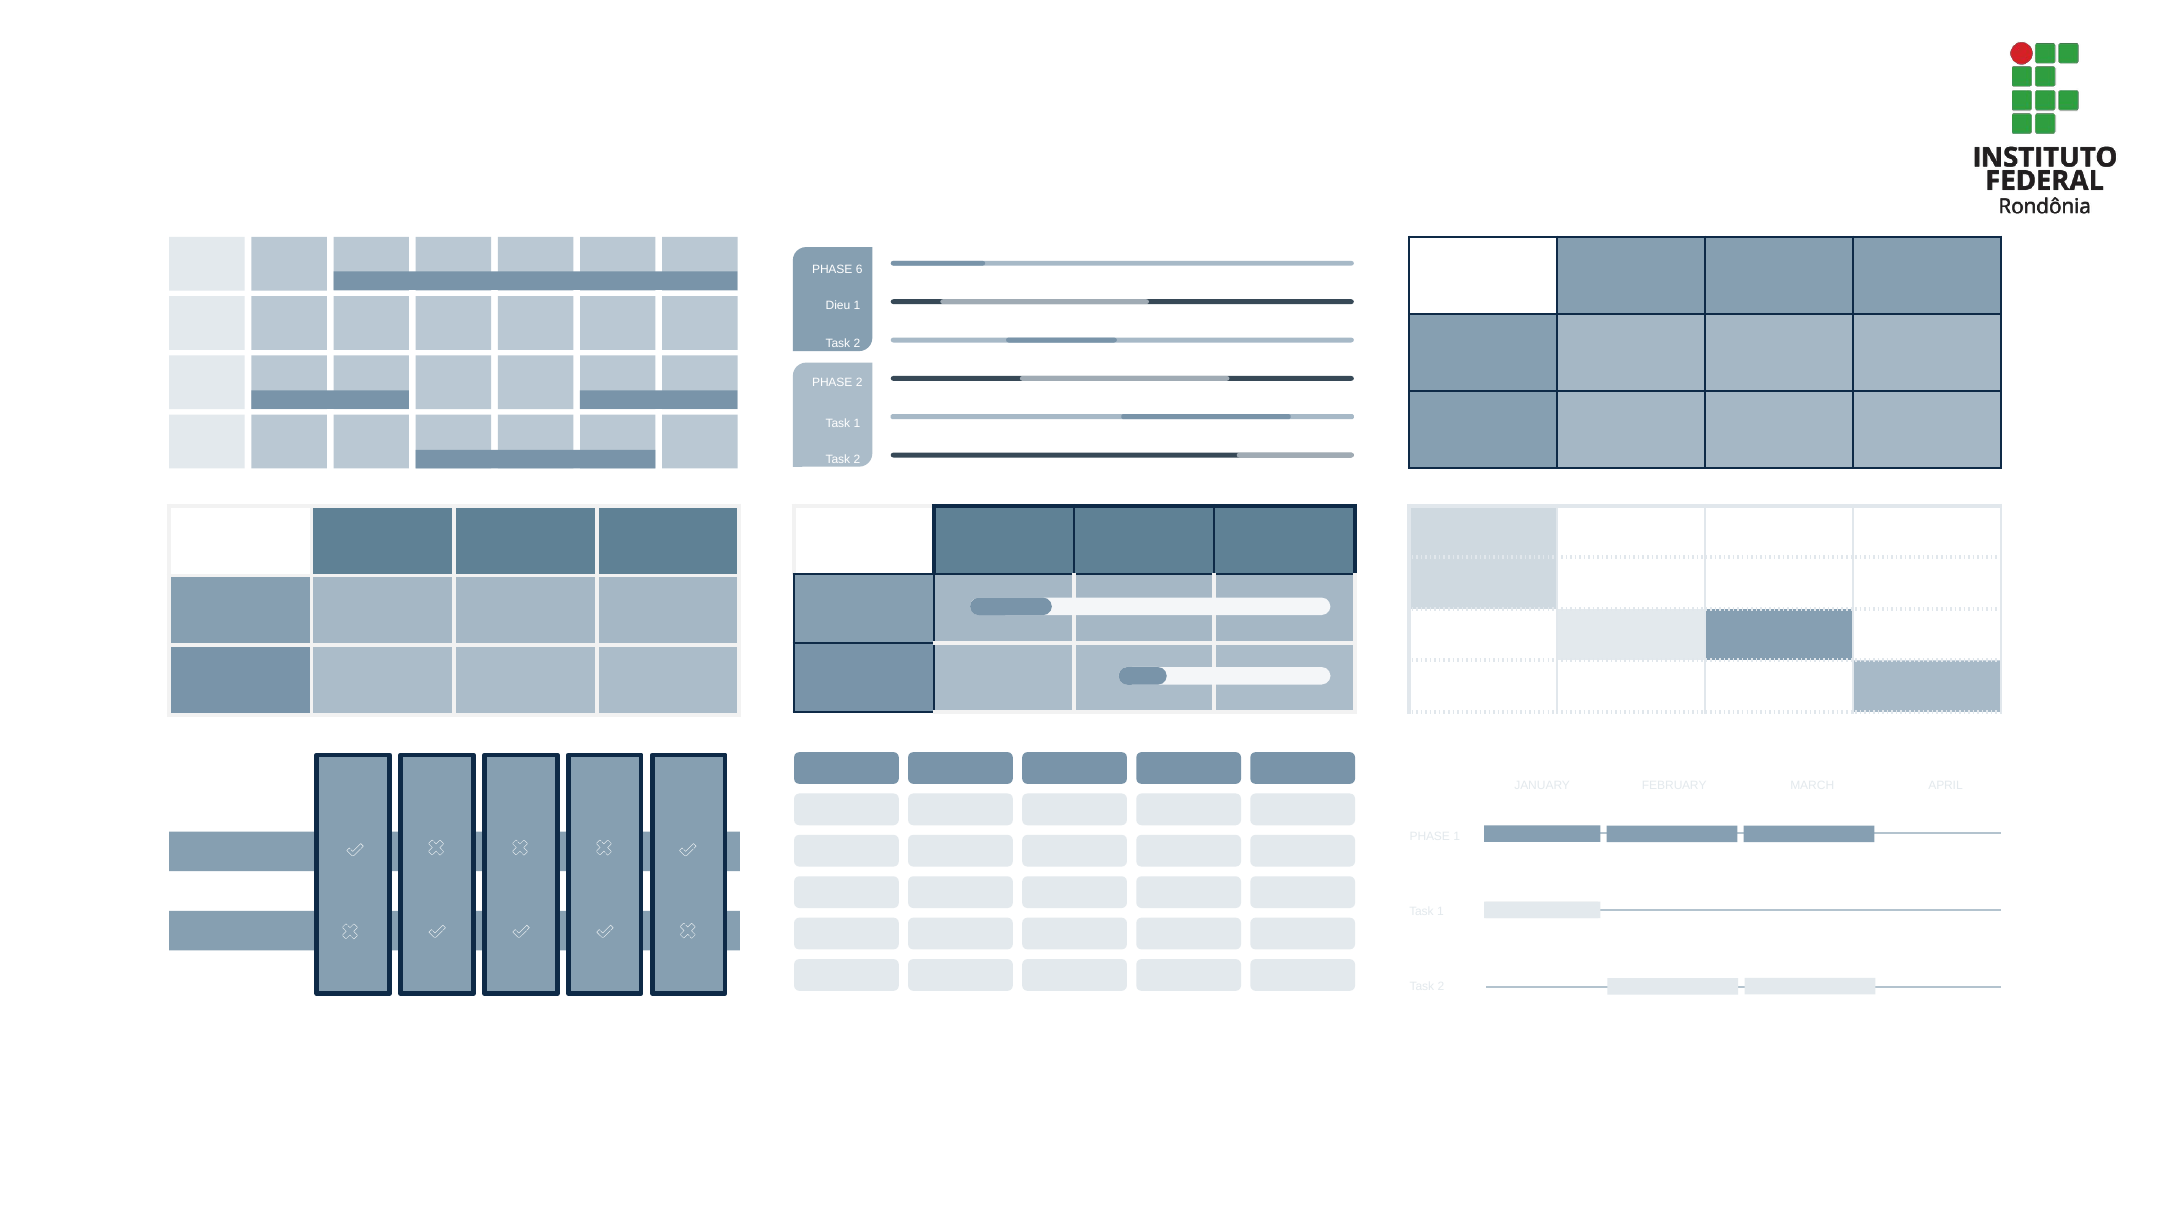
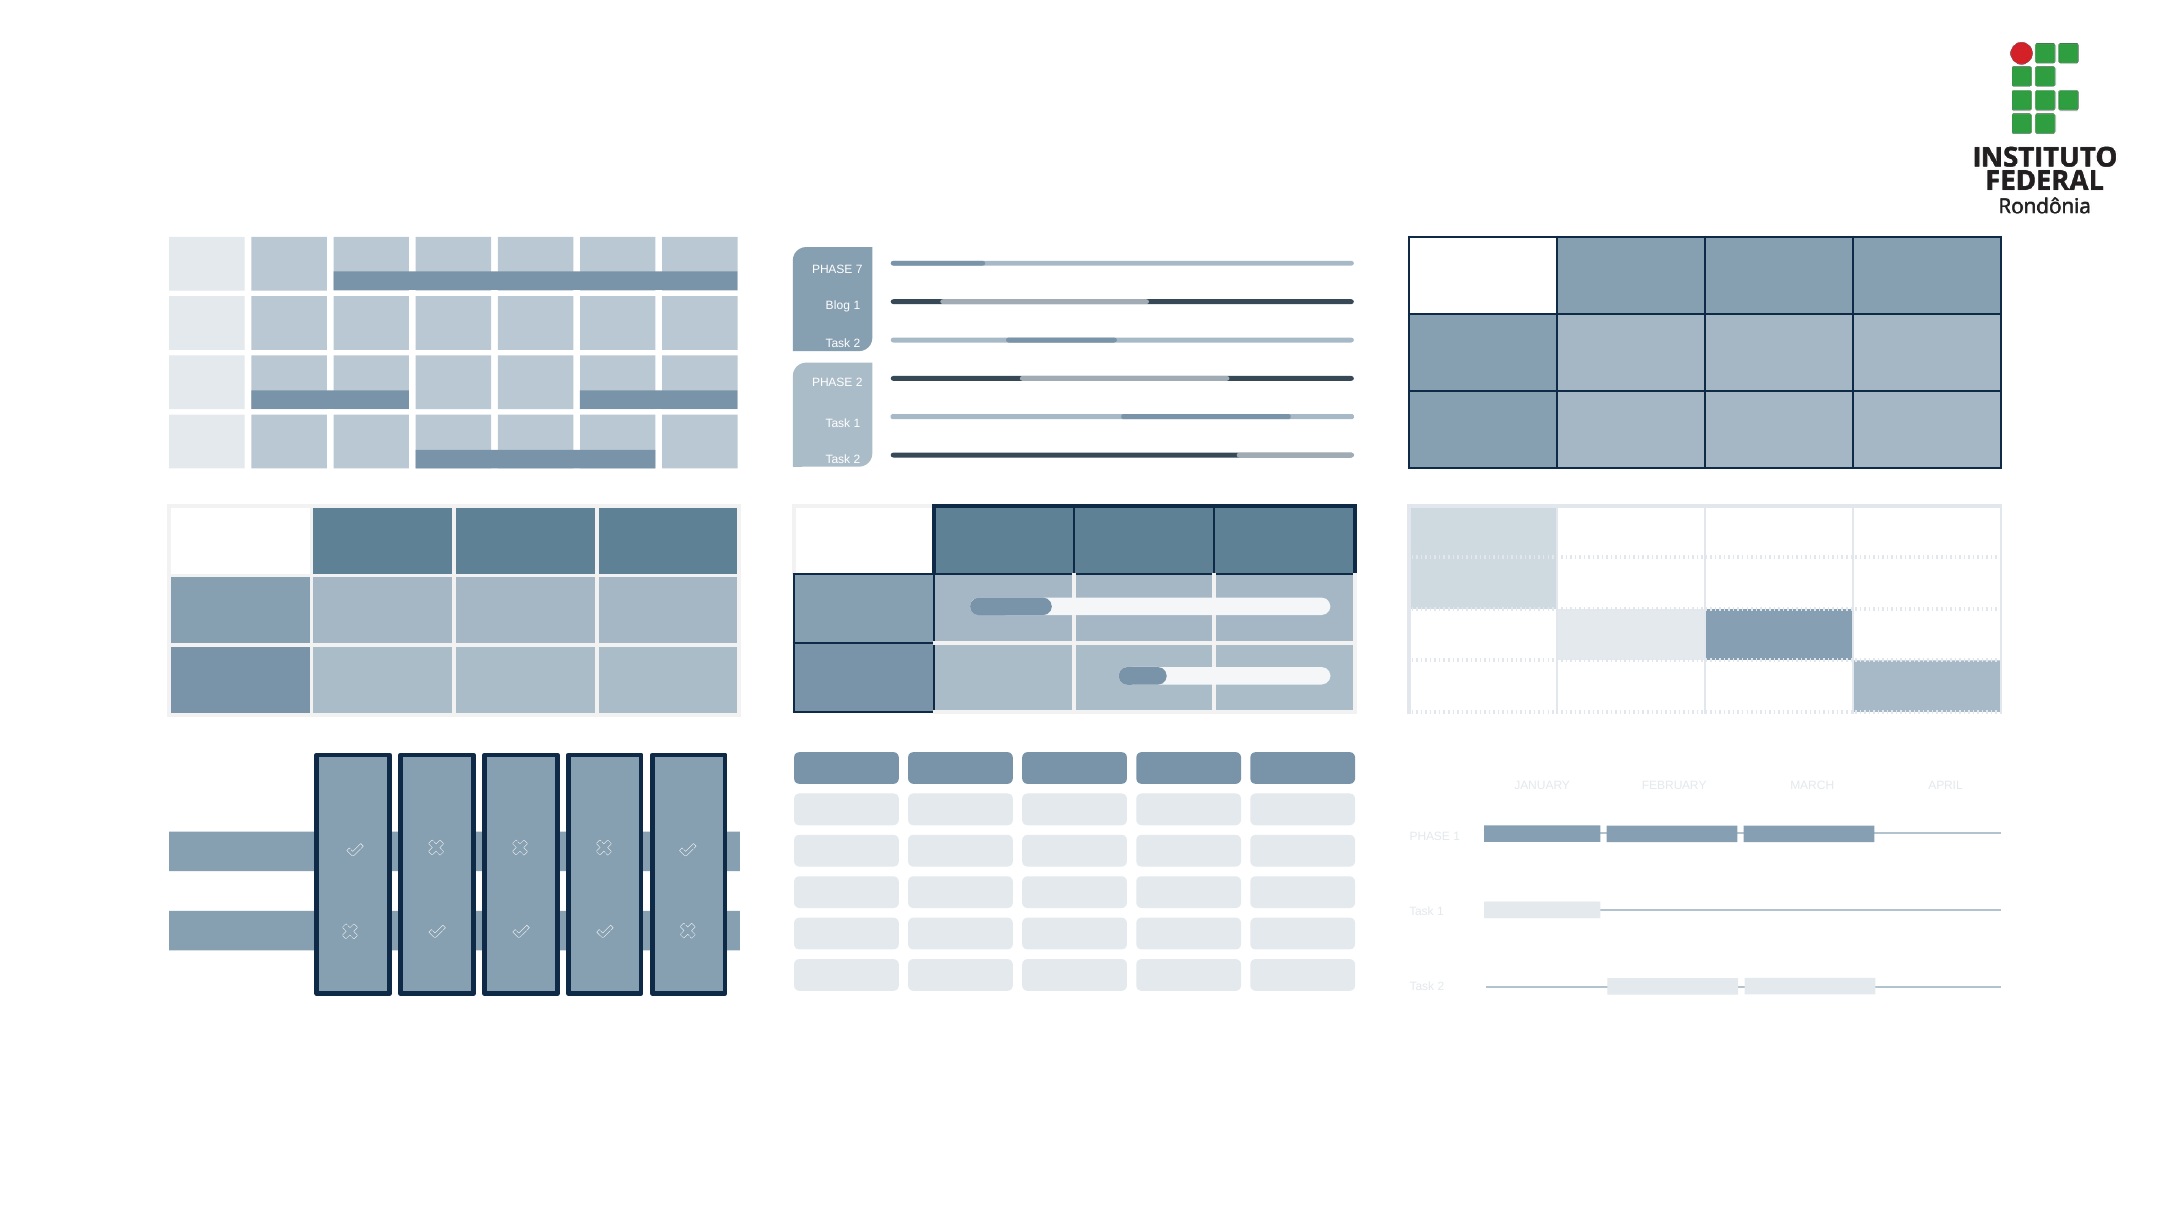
6: 6 -> 7
Dieu: Dieu -> Blog
